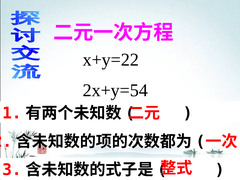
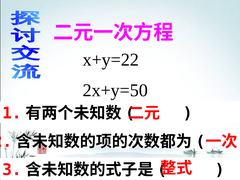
2x+y=54: 2x+y=54 -> 2x+y=50
